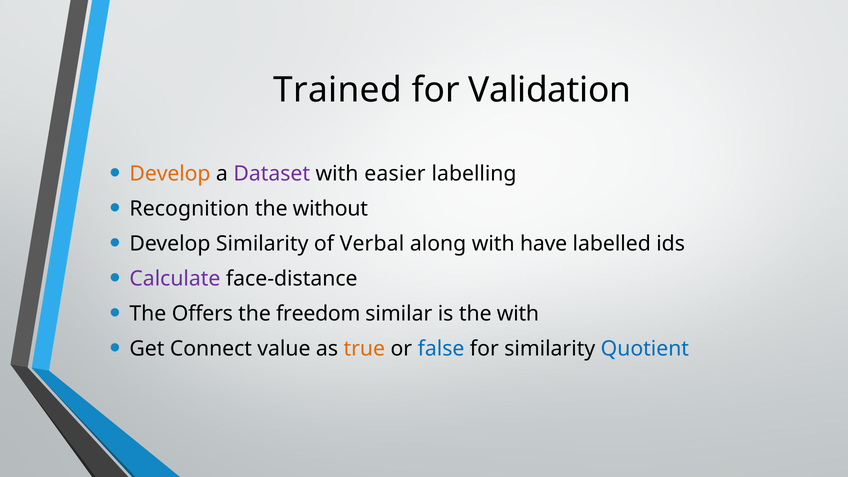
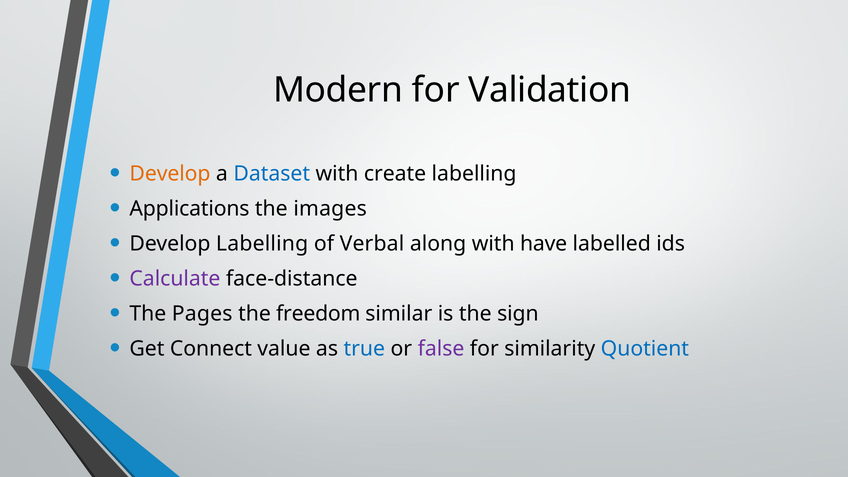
Trained: Trained -> Modern
Dataset colour: purple -> blue
easier: easier -> create
Recognition: Recognition -> Applications
without: without -> images
Develop Similarity: Similarity -> Labelling
Offers: Offers -> Pages
the with: with -> sign
true colour: orange -> blue
false colour: blue -> purple
